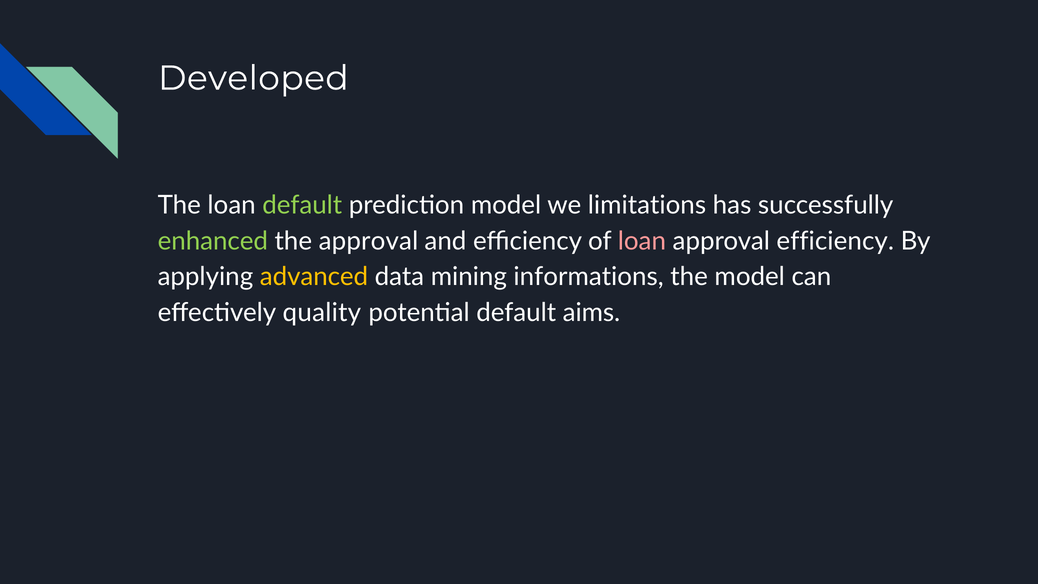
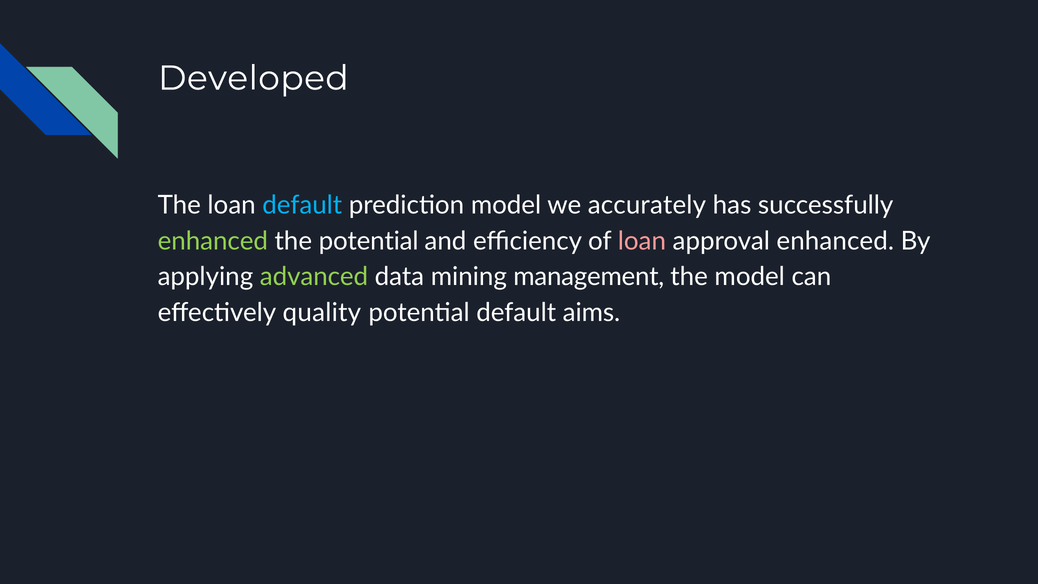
default at (302, 205) colour: light green -> light blue
limitations: limitations -> accurately
the approval: approval -> potential
approval efficiency: efficiency -> enhanced
advanced colour: yellow -> light green
informations: informations -> management
